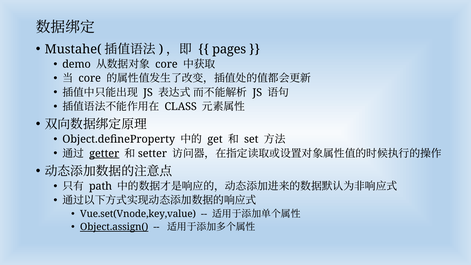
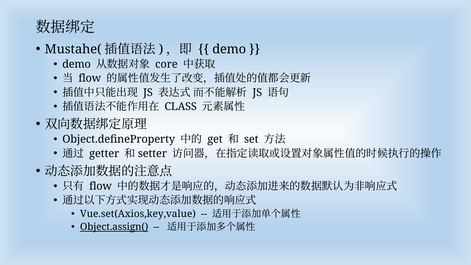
pages at (229, 49): pages -> demo
core at (90, 78): core -> flow
getter underline: present -> none
path at (101, 186): path -> flow
Vue.set(Vnode,key,value: Vue.set(Vnode,key,value -> Vue.set(Axios,key,value
